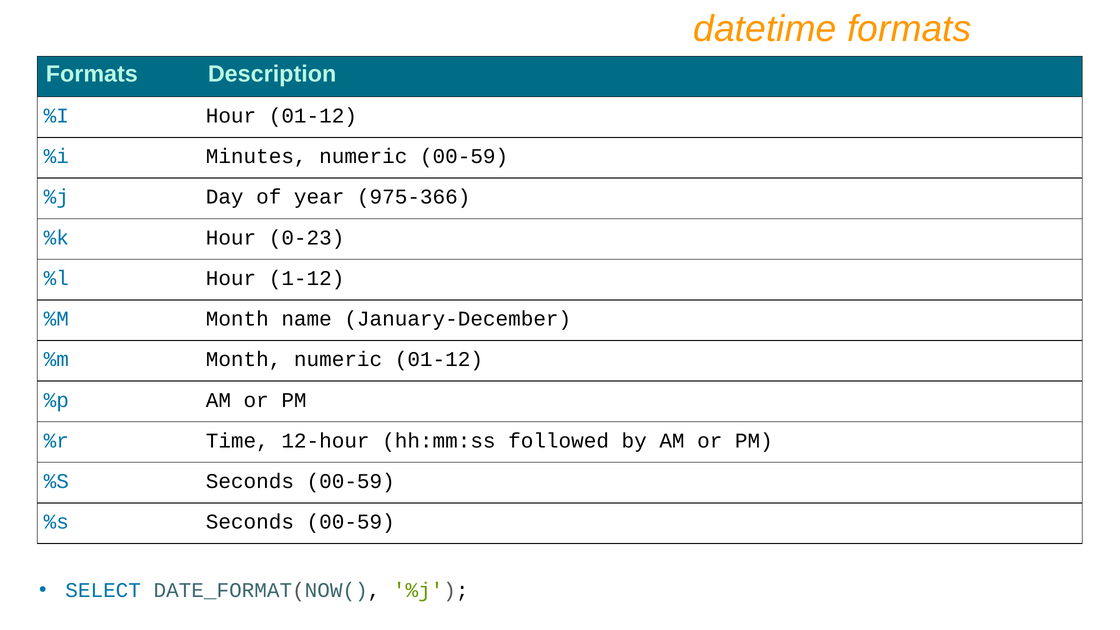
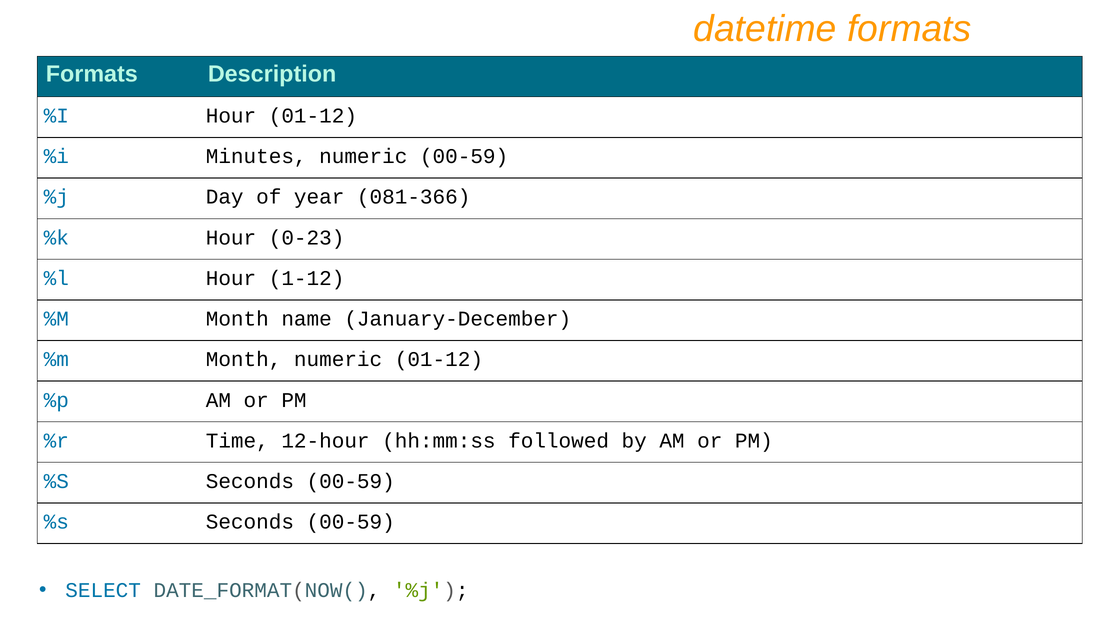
975-366: 975-366 -> 081-366
